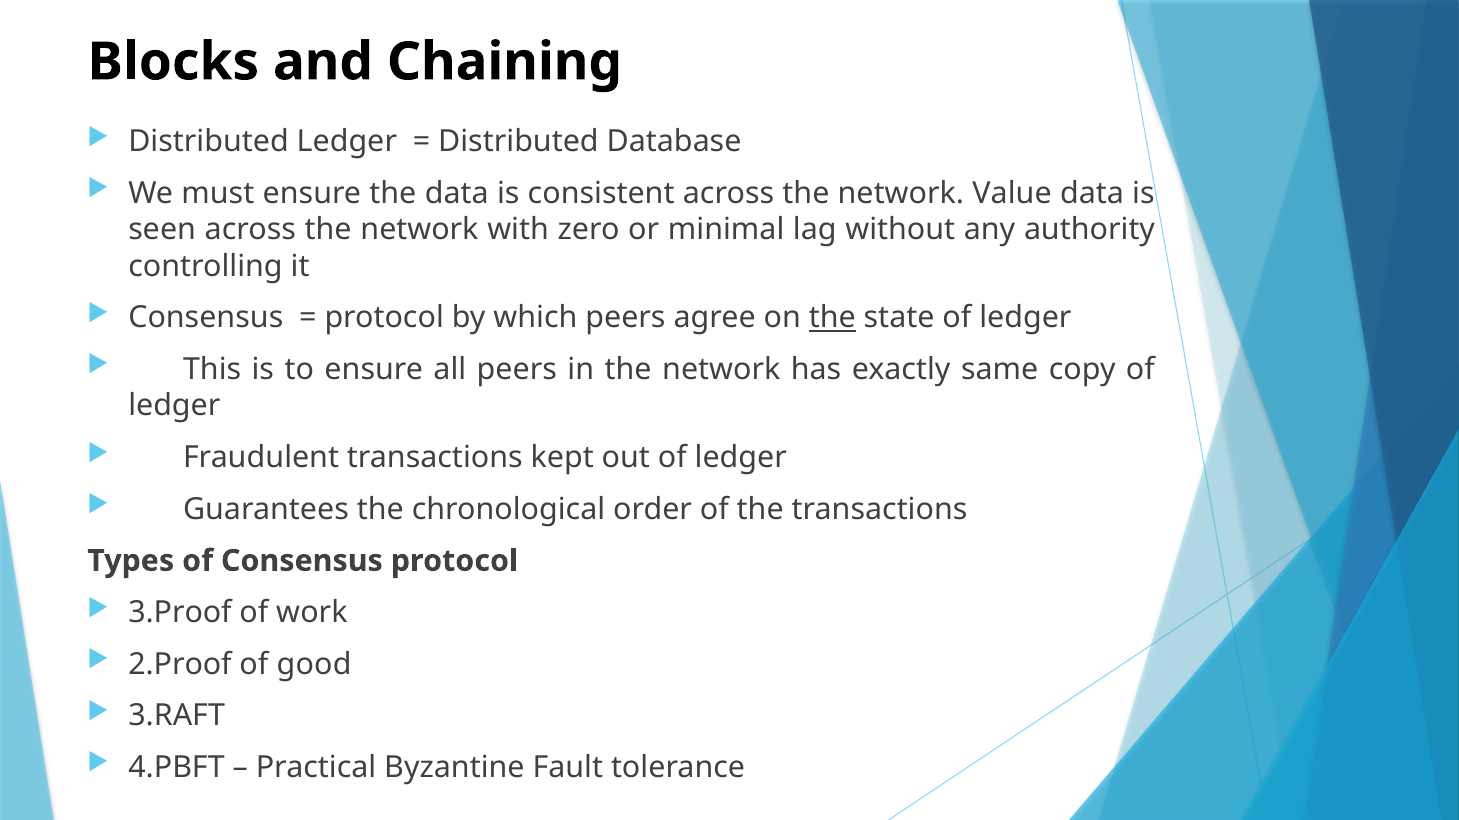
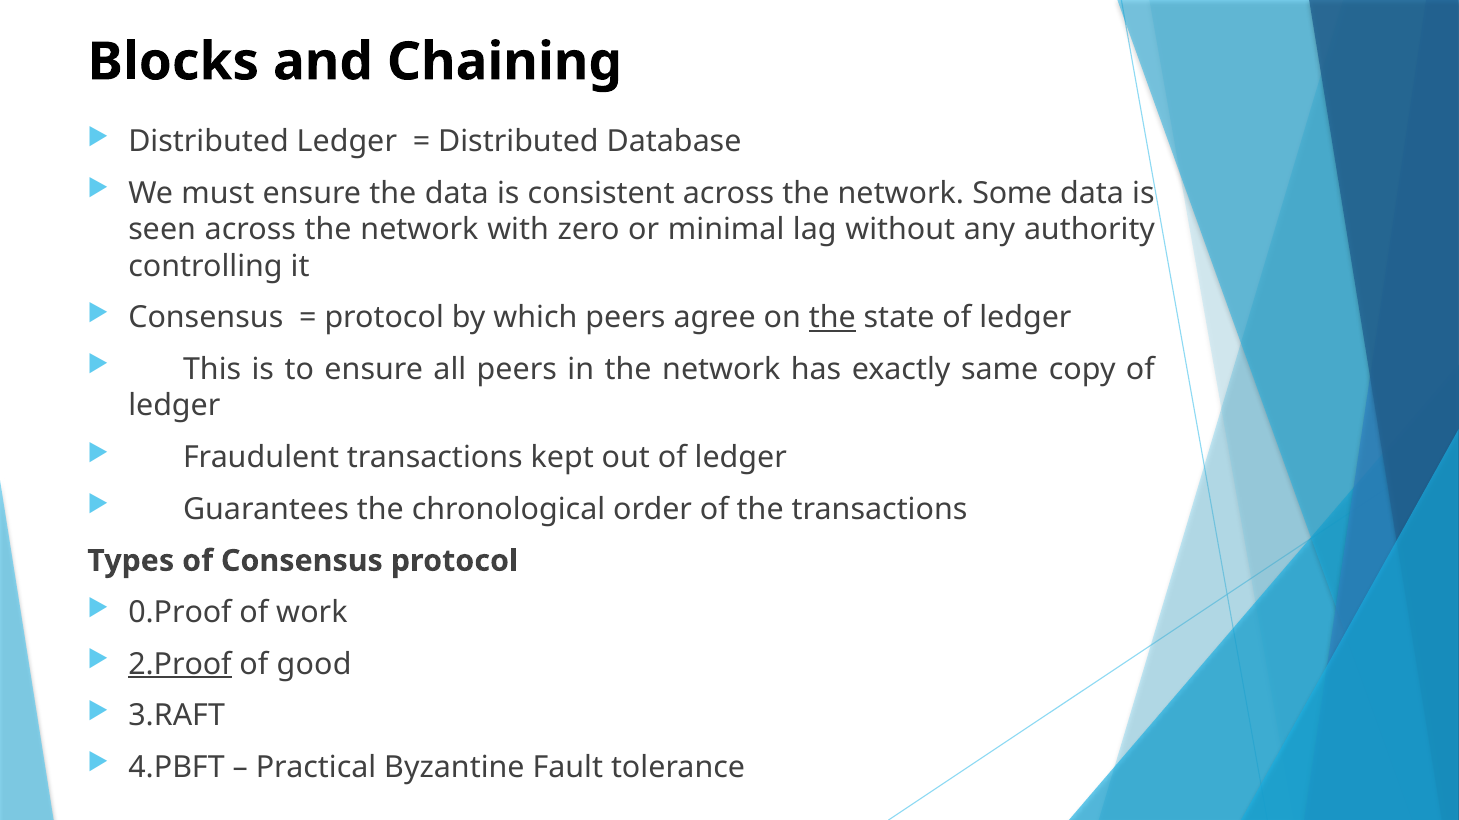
Value: Value -> Some
3.Proof: 3.Proof -> 0.Proof
2.Proof underline: none -> present
